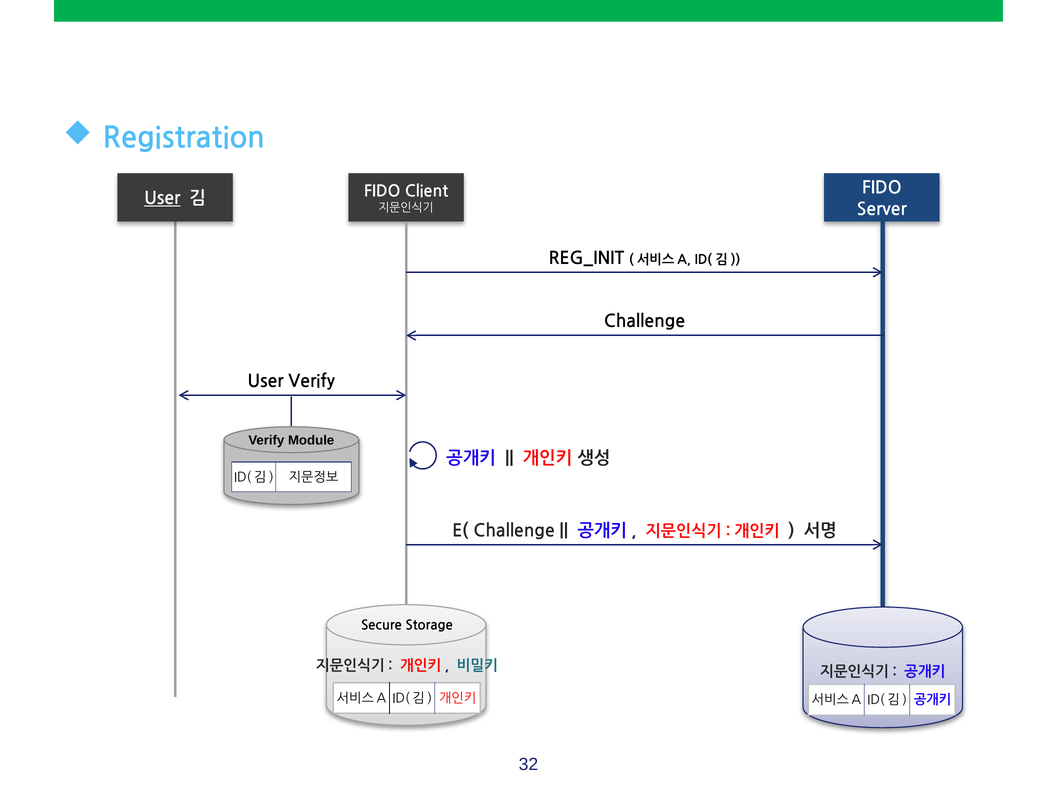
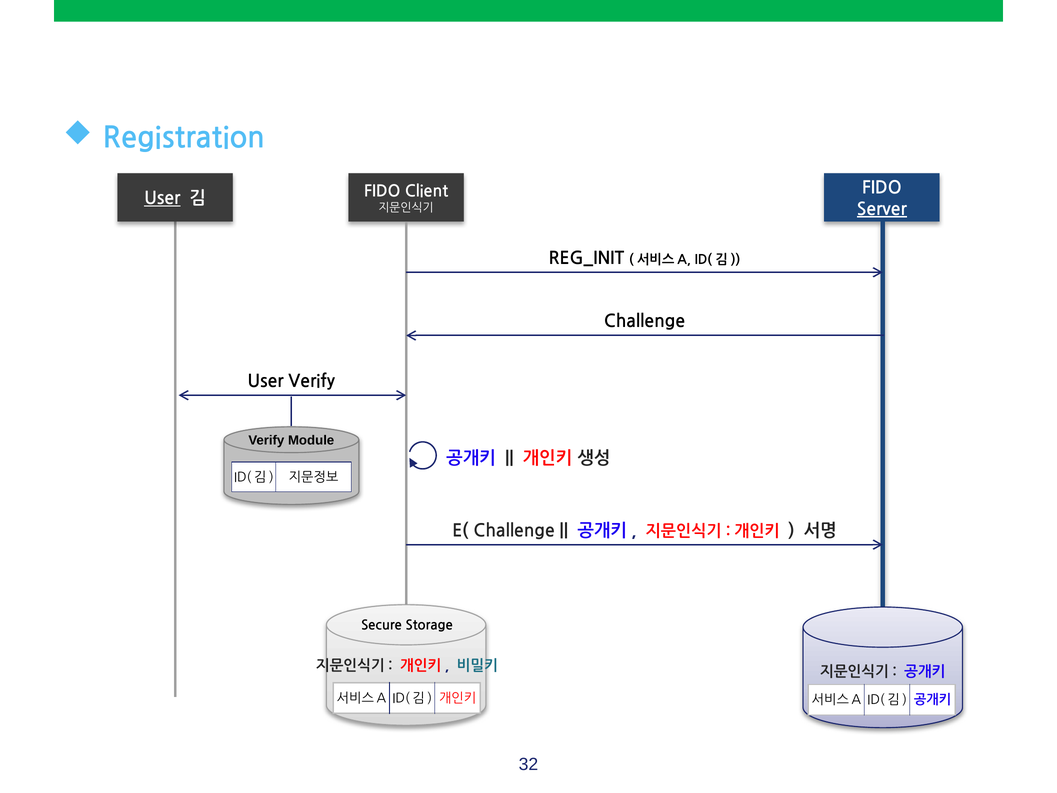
Server underline: none -> present
